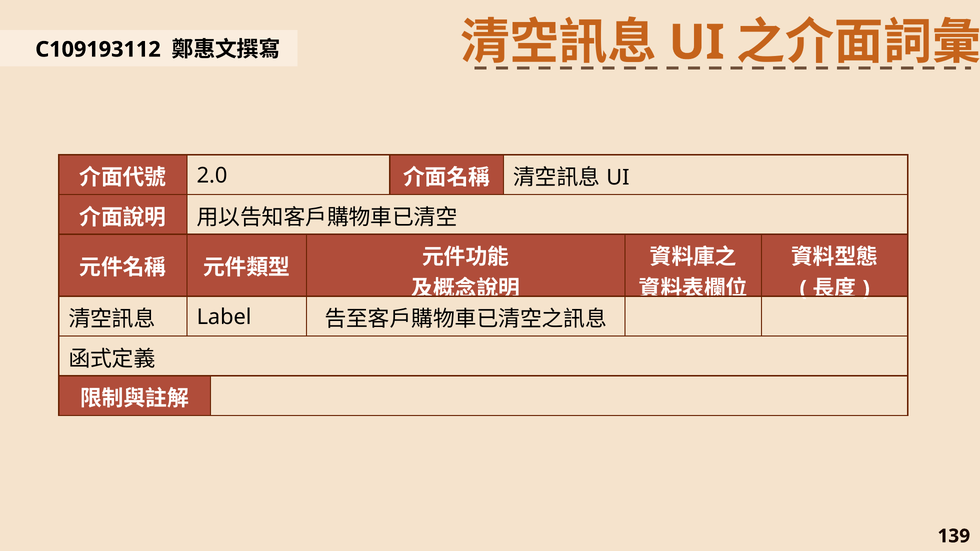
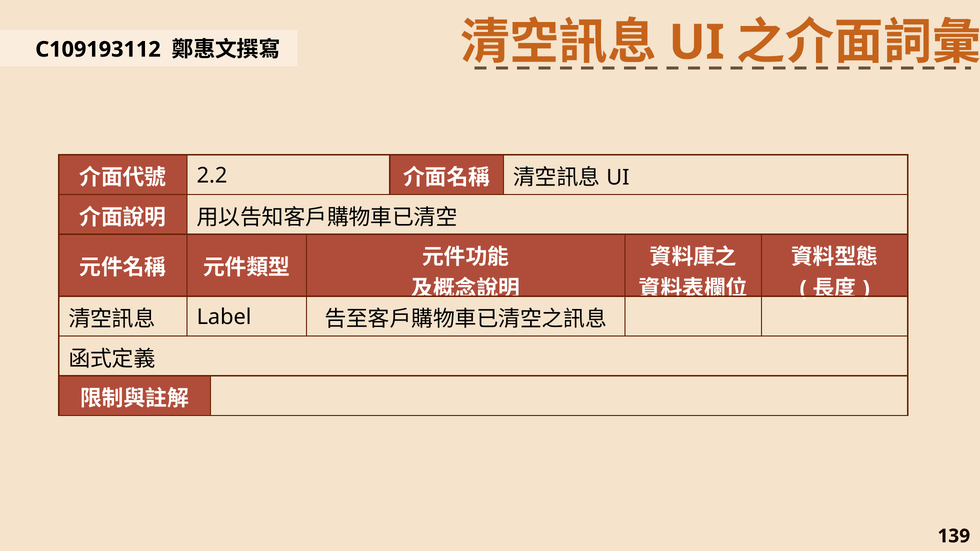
2.0: 2.0 -> 2.2
